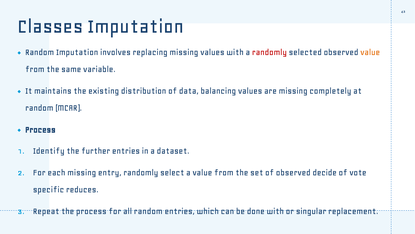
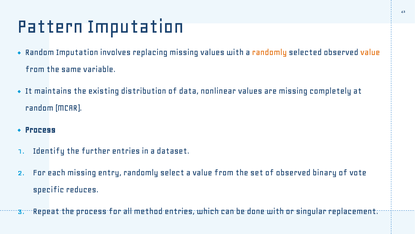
Classes: Classes -> Pattern
randomly at (269, 52) colour: red -> orange
balancing: balancing -> nonlinear
decide: decide -> binary
all random: random -> method
